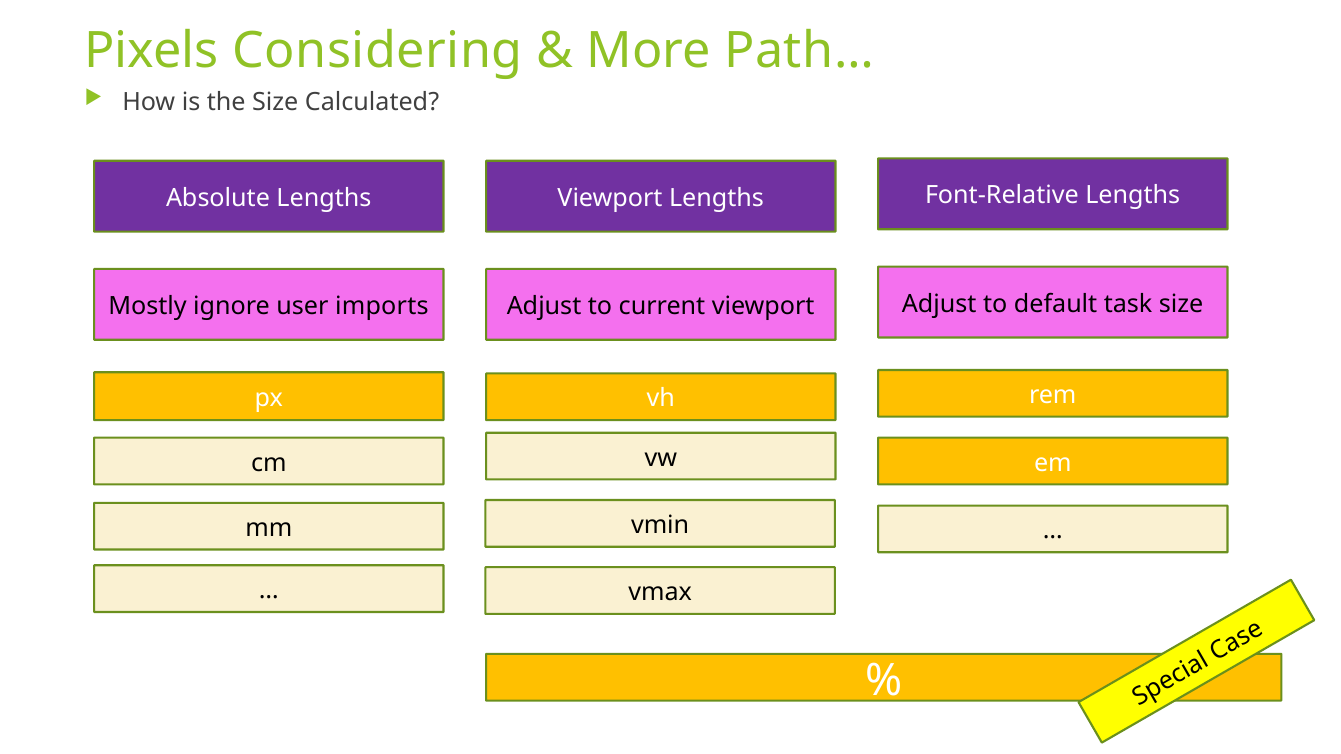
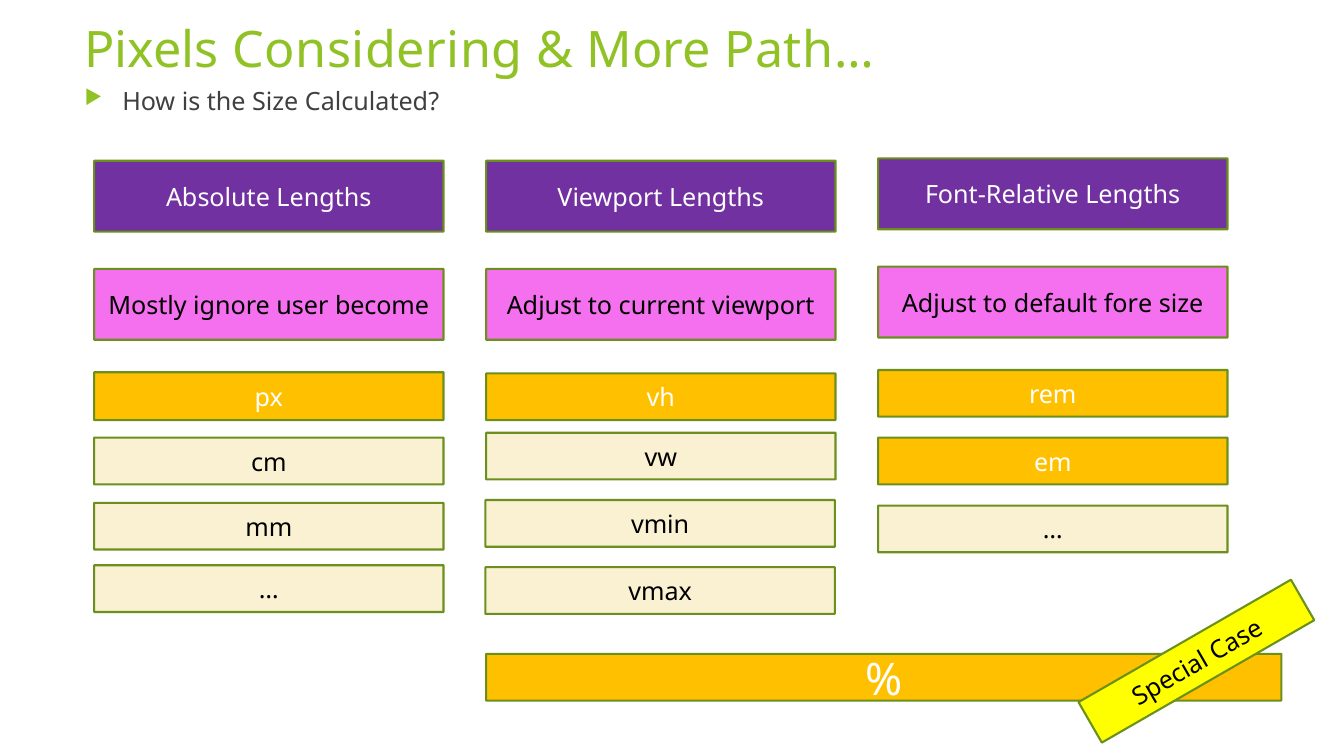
imports: imports -> become
task: task -> fore
